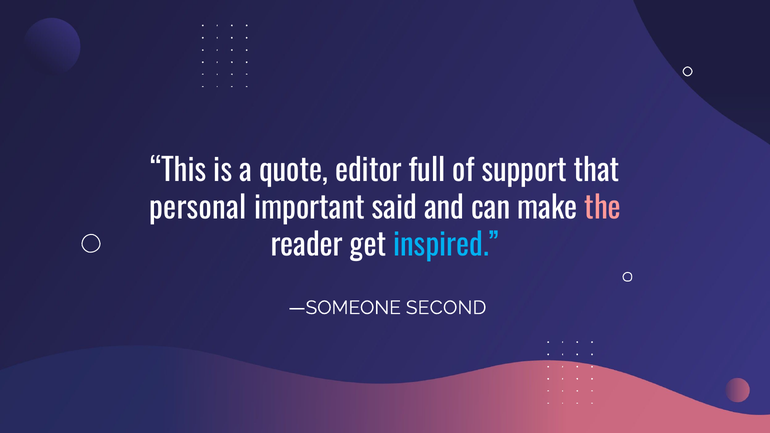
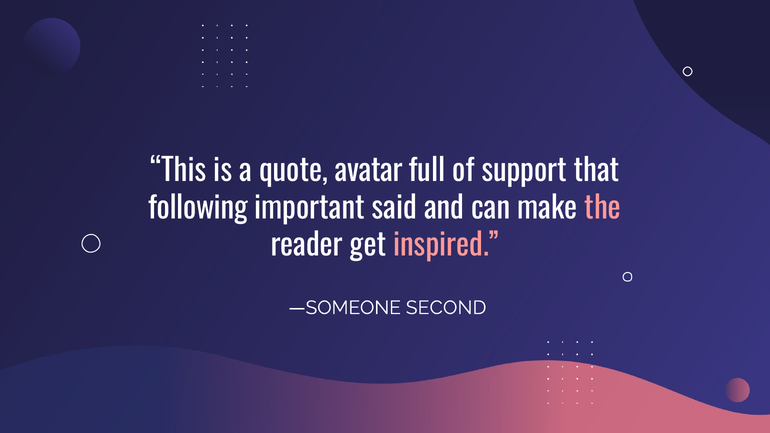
editor: editor -> avatar
personal: personal -> following
inspired colour: light blue -> pink
